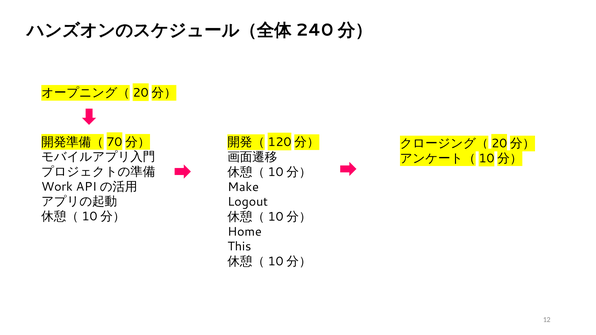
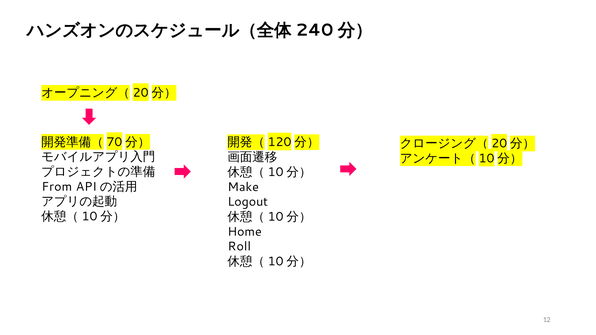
Work: Work -> From
This: This -> Roll
